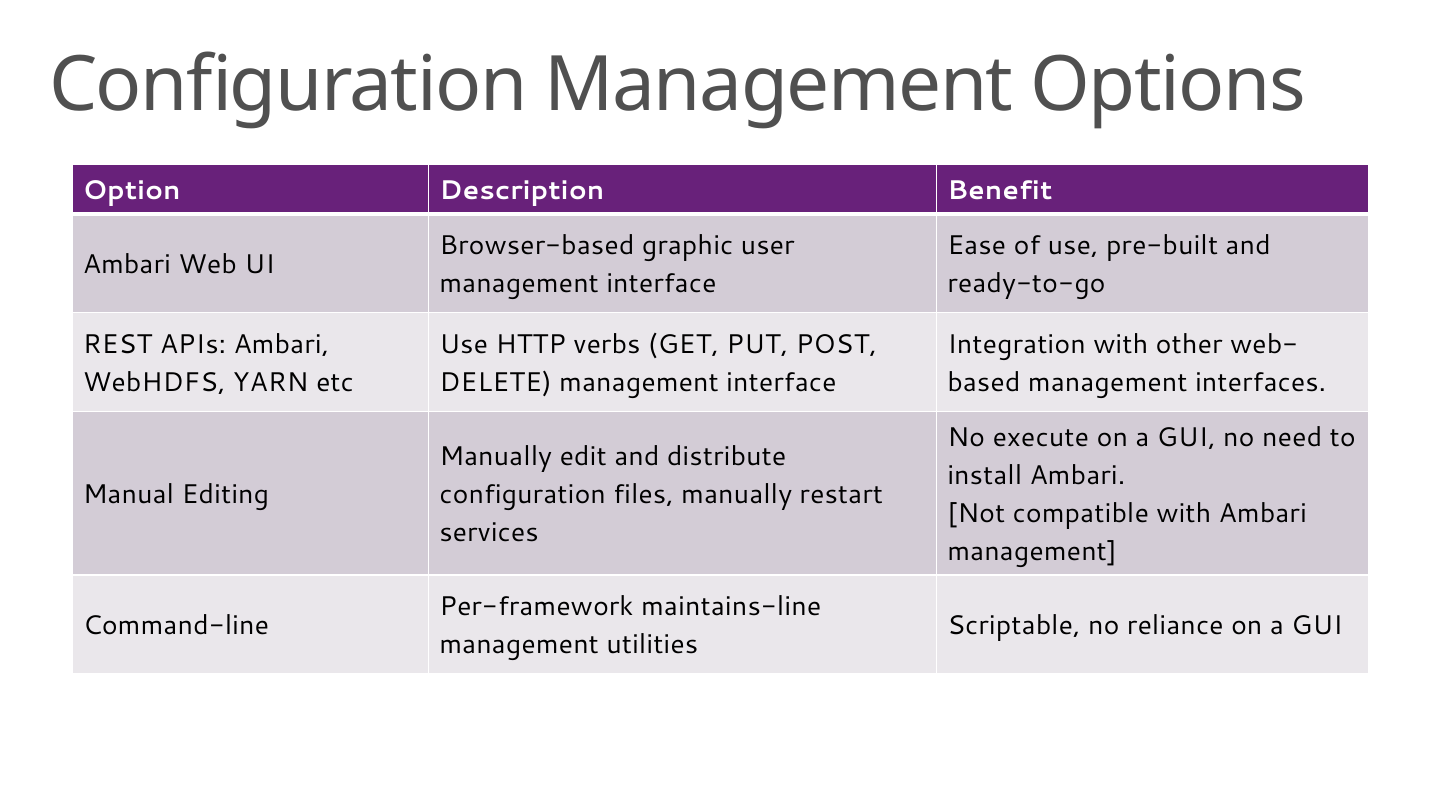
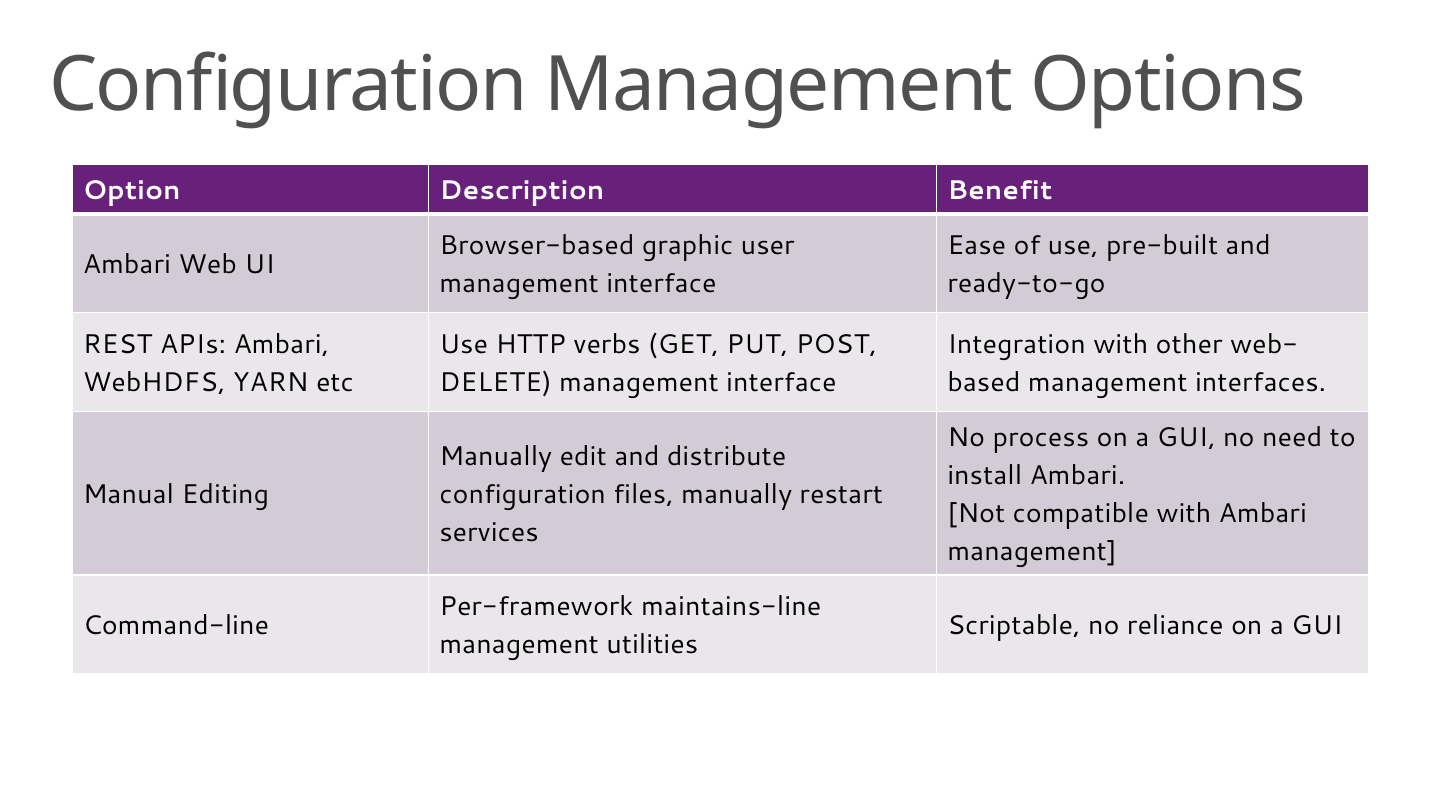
execute: execute -> process
